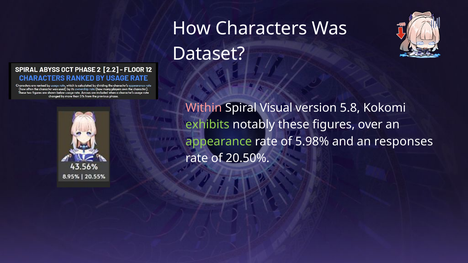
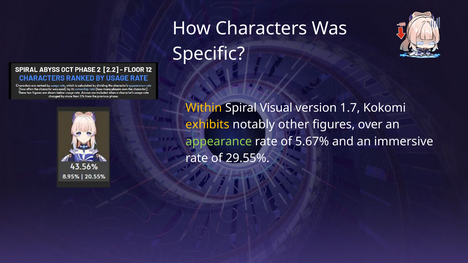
Dataset: Dataset -> Specific
Within colour: pink -> yellow
5.8: 5.8 -> 1.7
exhibits colour: light green -> yellow
these: these -> other
5.98%: 5.98% -> 5.67%
responses: responses -> immersive
20.50%: 20.50% -> 29.55%
